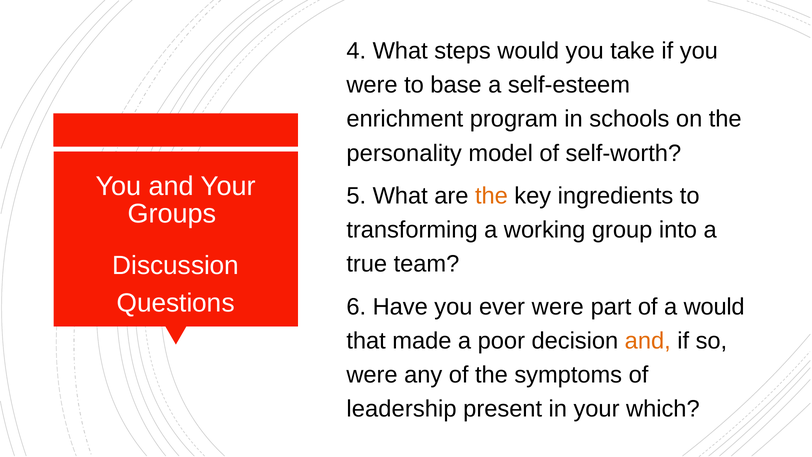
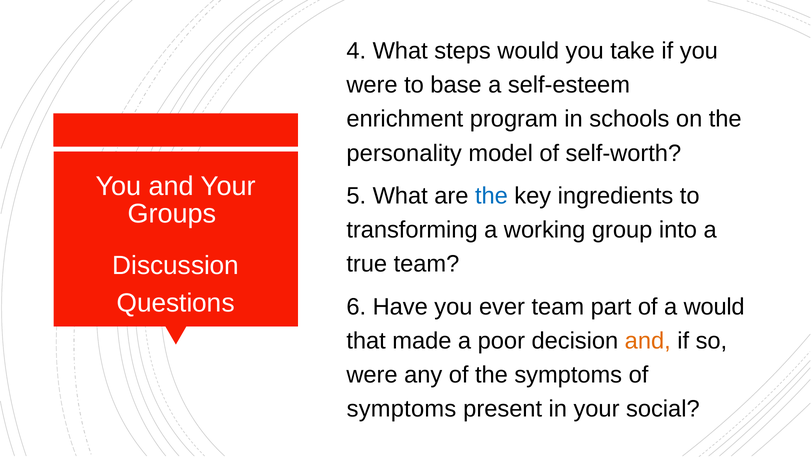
the at (491, 196) colour: orange -> blue
ever were: were -> team
leadership at (402, 409): leadership -> symptoms
which: which -> social
